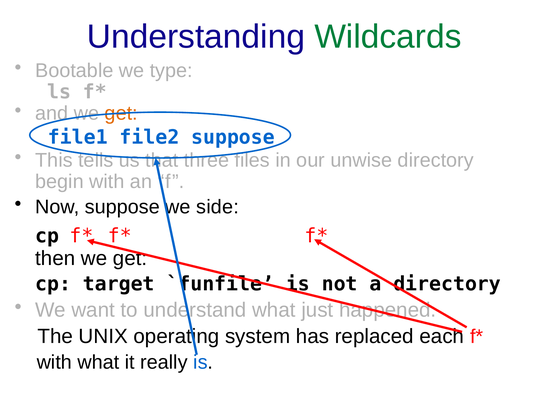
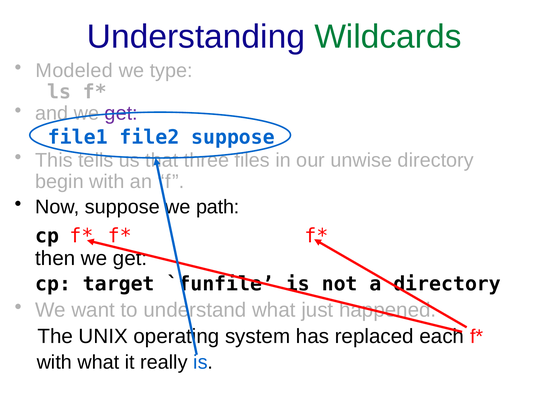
Bootable: Bootable -> Modeled
get at (121, 113) colour: orange -> purple
side: side -> path
